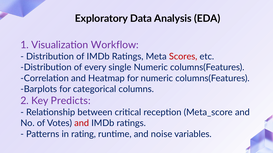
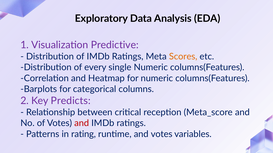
Workflow: Workflow -> Predictive
Scores colour: red -> orange
and noise: noise -> votes
